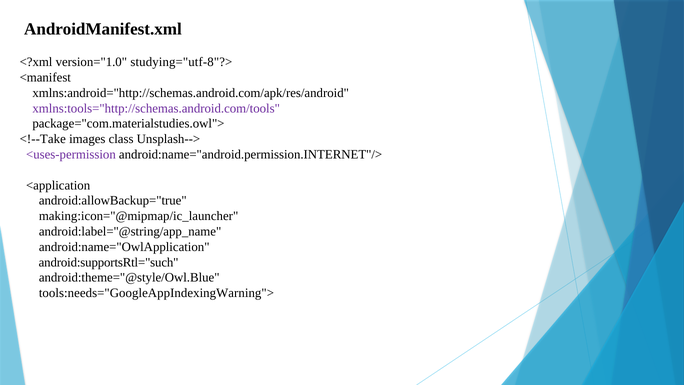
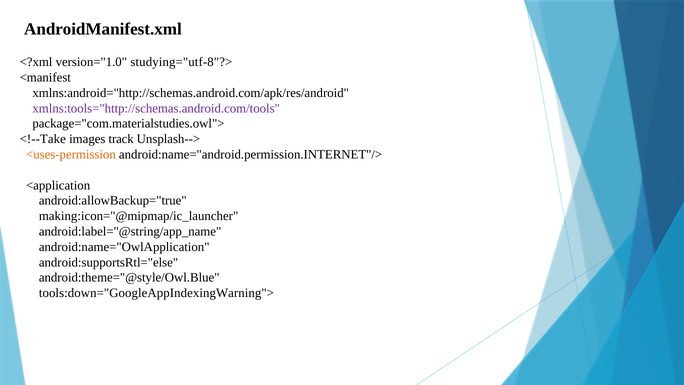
class: class -> track
<uses-permission colour: purple -> orange
android:supportsRtl="such: android:supportsRtl="such -> android:supportsRtl="else
tools:needs="GoogleAppIndexingWarning">: tools:needs="GoogleAppIndexingWarning"> -> tools:down="GoogleAppIndexingWarning">
